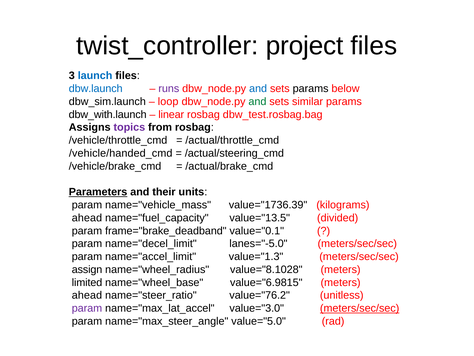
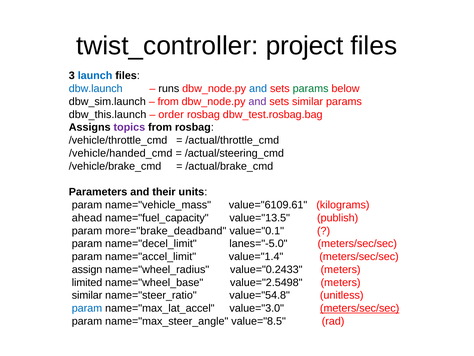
runs colour: purple -> black
params at (311, 89) colour: black -> green
loop at (168, 101): loop -> from
and at (257, 101) colour: green -> purple
dbw_with.launch: dbw_with.launch -> dbw_this.launch
linear: linear -> order
Parameters underline: present -> none
value="1736.39: value="1736.39 -> value="6109.61
divided: divided -> publish
frame="brake_deadband: frame="brake_deadband -> more="brake_deadband
value="1.3: value="1.3 -> value="1.4
value="8.1028: value="8.1028 -> value="0.2433
value="6.9815: value="6.9815 -> value="2.5498
ahead at (87, 295): ahead -> similar
value="76.2: value="76.2 -> value="54.8
param at (87, 308) colour: purple -> blue
value="5.0: value="5.0 -> value="8.5
